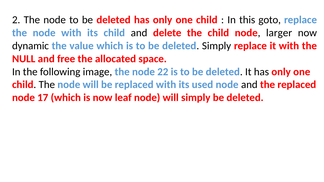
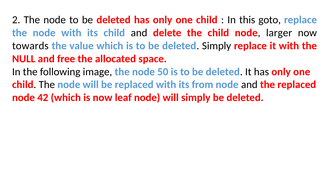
dynamic: dynamic -> towards
22: 22 -> 50
used: used -> from
17: 17 -> 42
